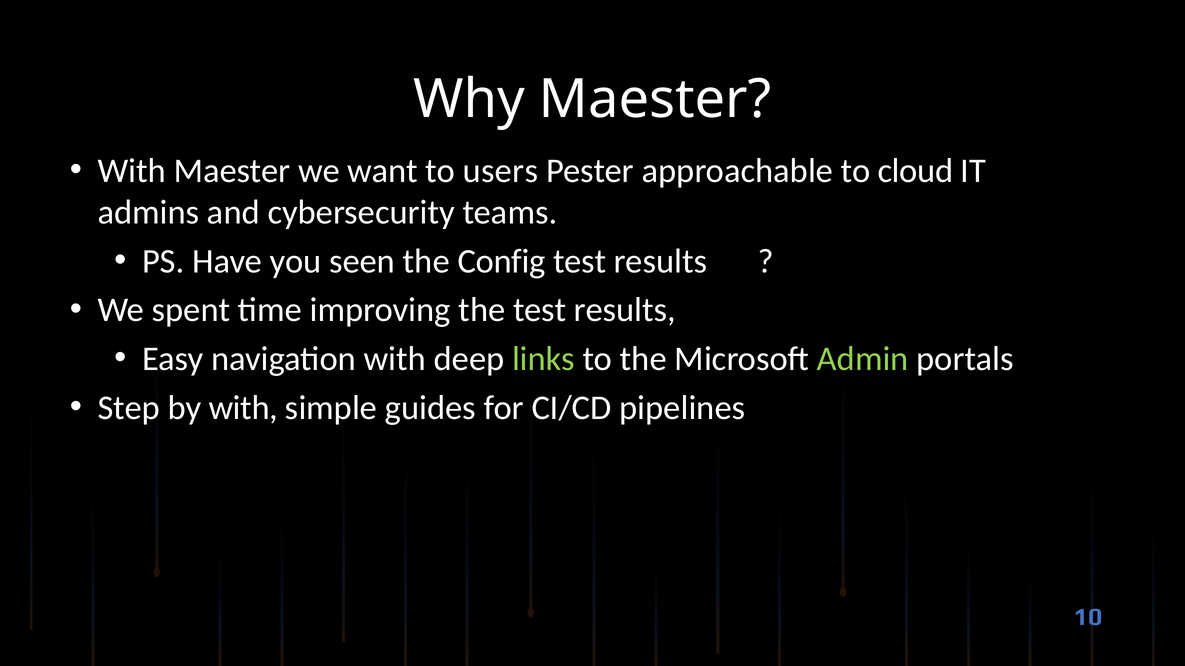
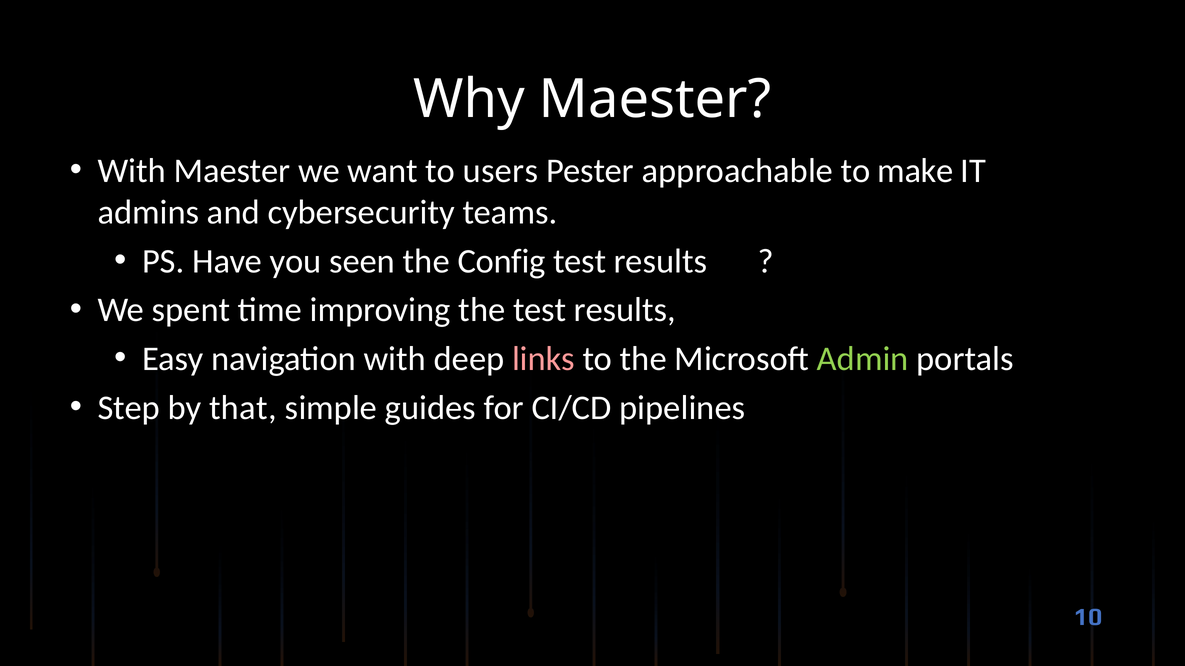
cloud: cloud -> make
links colour: light green -> pink
by with: with -> that
